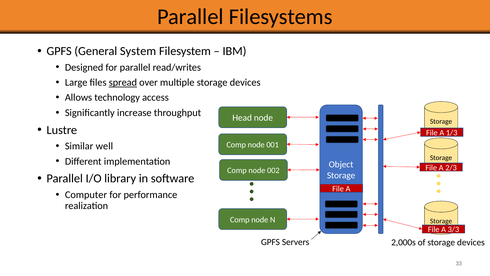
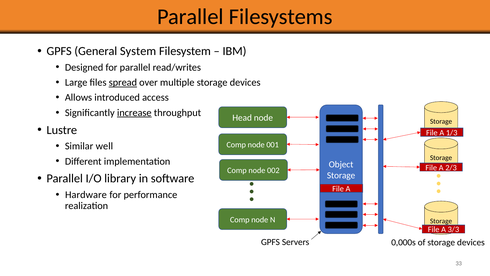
technology: technology -> introduced
increase underline: none -> present
Computer: Computer -> Hardware
2,000s: 2,000s -> 0,000s
